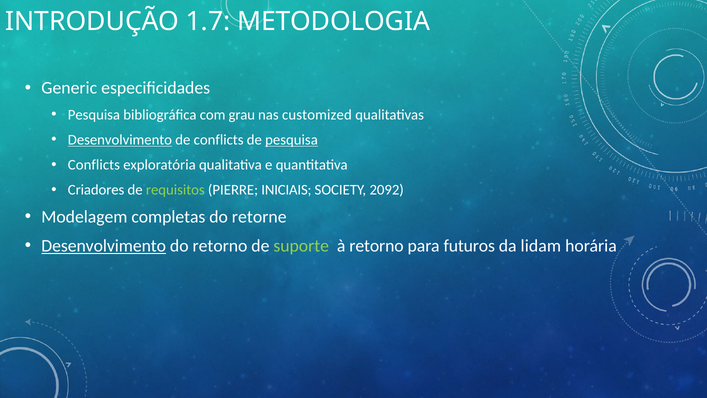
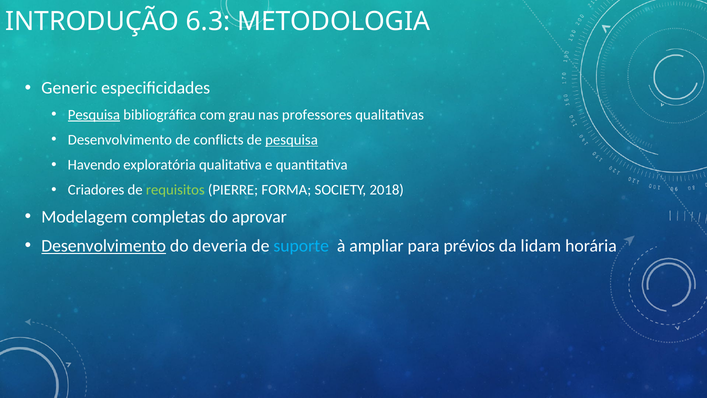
1.7: 1.7 -> 6.3
Pesquisa at (94, 115) underline: none -> present
customized: customized -> professores
Desenvolvimento at (120, 140) underline: present -> none
Conflicts at (94, 165): Conflicts -> Havendo
INICIAIS: INICIAIS -> FORMA
2092: 2092 -> 2018
retorne: retorne -> aprovar
do retorno: retorno -> deveria
suporte colour: light green -> light blue
à retorno: retorno -> ampliar
futuros: futuros -> prévios
